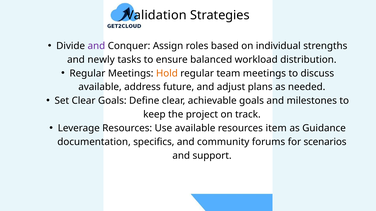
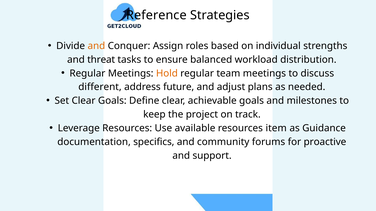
Validation: Validation -> Reference
and at (96, 46) colour: purple -> orange
newly: newly -> threat
available at (100, 87): available -> different
scenarios: scenarios -> proactive
